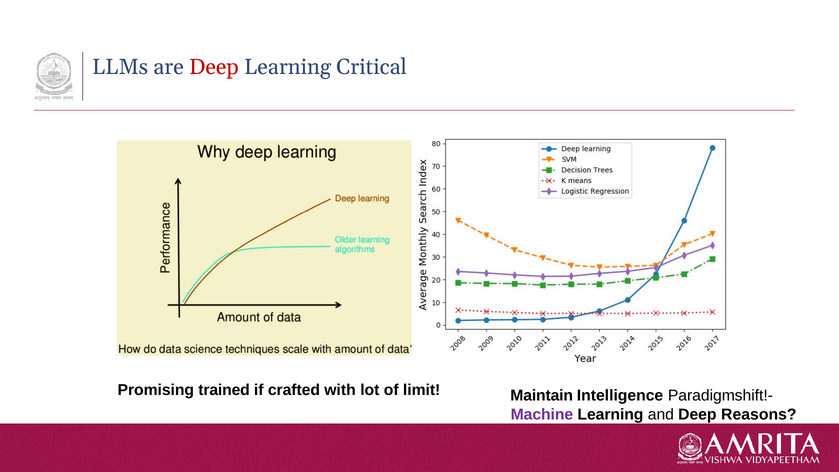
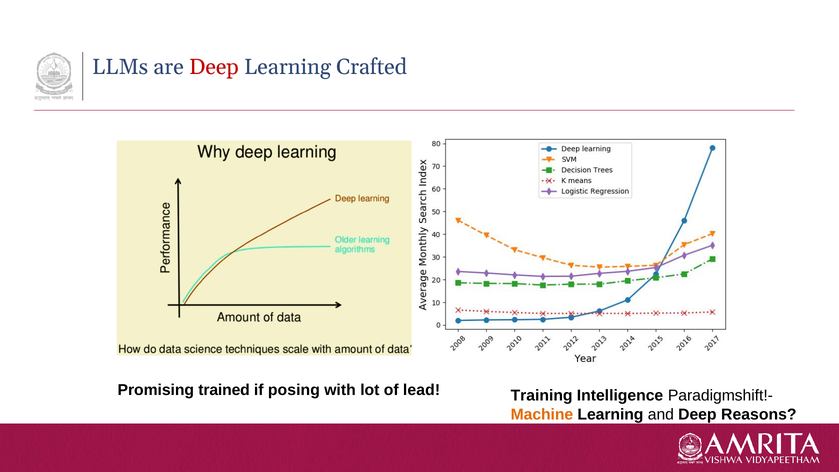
Critical: Critical -> Crafted
crafted: crafted -> posing
limit: limit -> lead
Maintain: Maintain -> Training
Machine colour: purple -> orange
